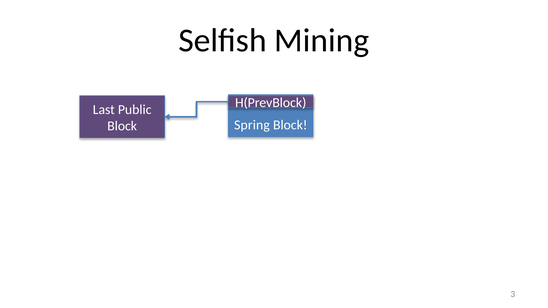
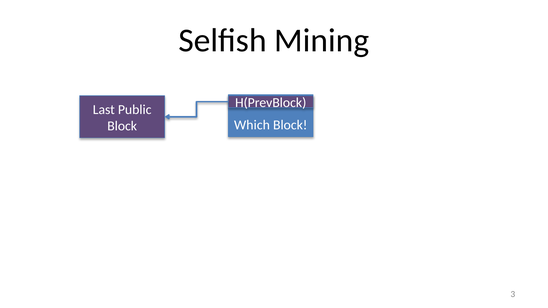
Spring: Spring -> Which
